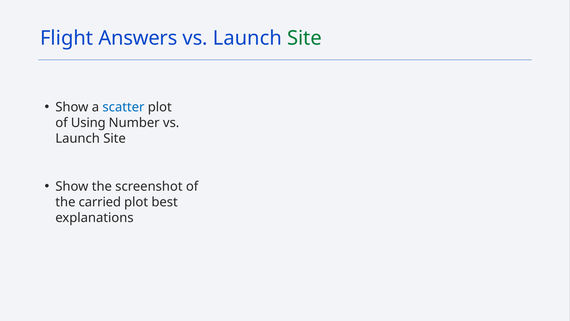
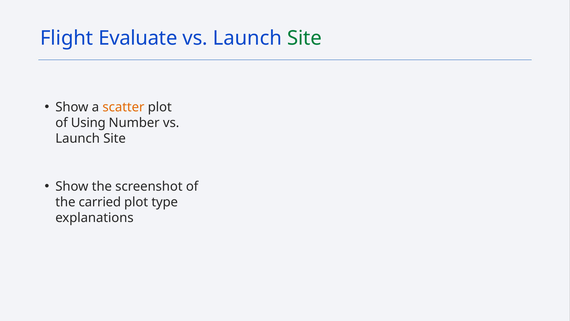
Answers: Answers -> Evaluate
scatter colour: blue -> orange
best: best -> type
